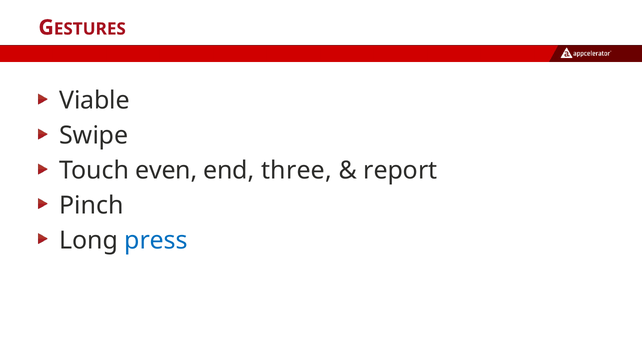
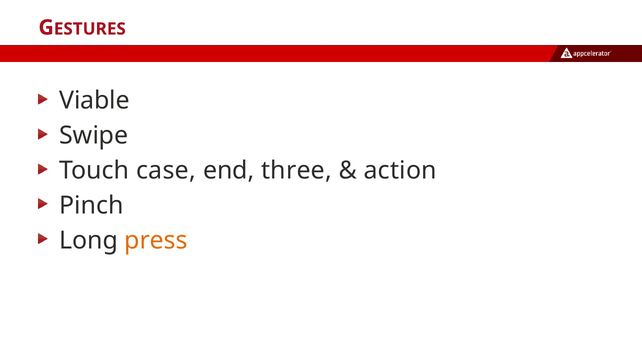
even: even -> case
report: report -> action
press colour: blue -> orange
